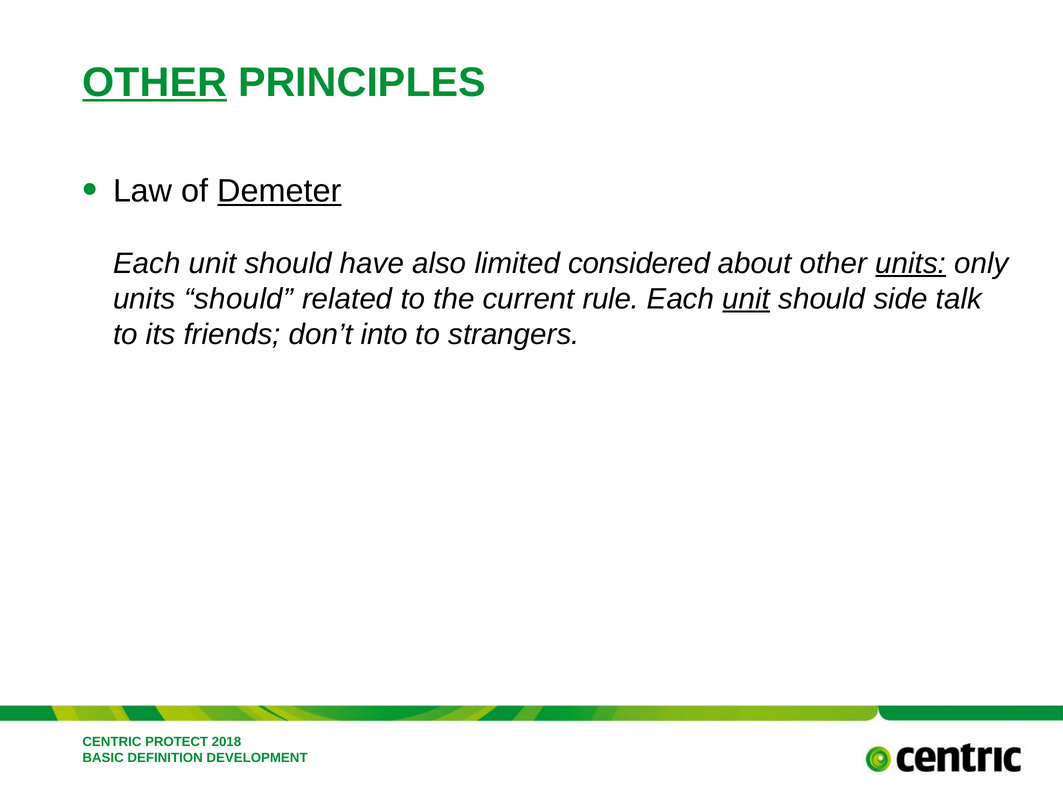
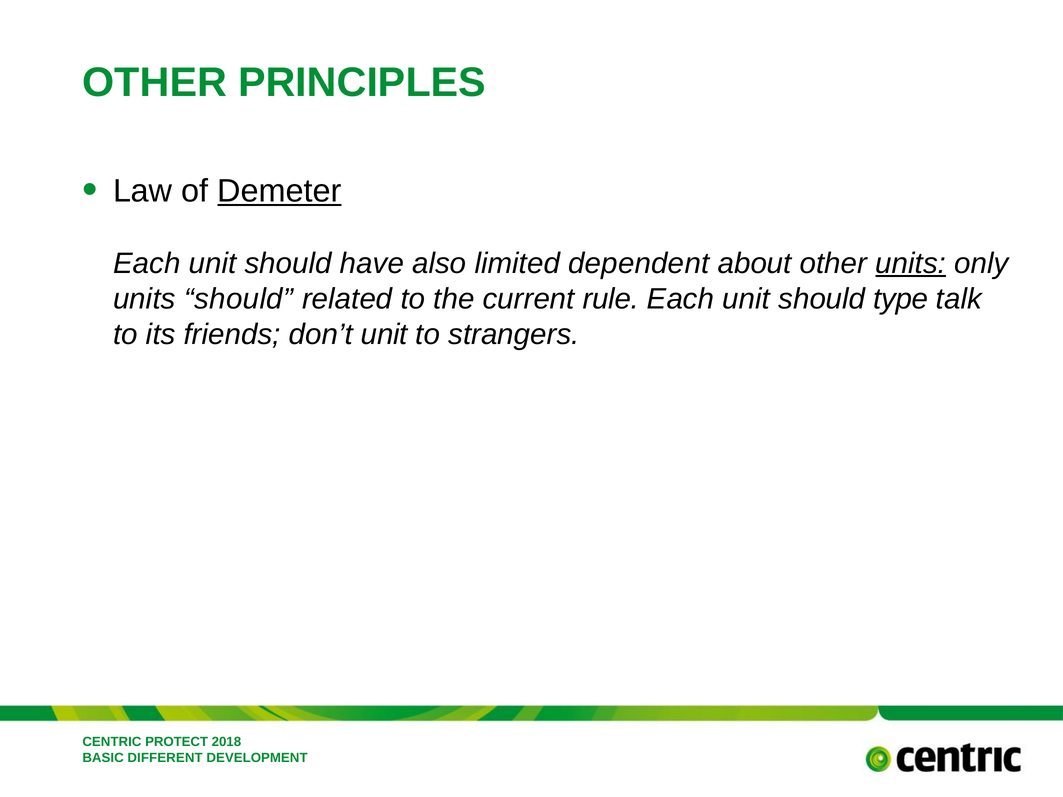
OTHER at (155, 83) underline: present -> none
considered: considered -> dependent
unit at (746, 299) underline: present -> none
side: side -> type
don’t into: into -> unit
DEFINITION: DEFINITION -> DIFFERENT
